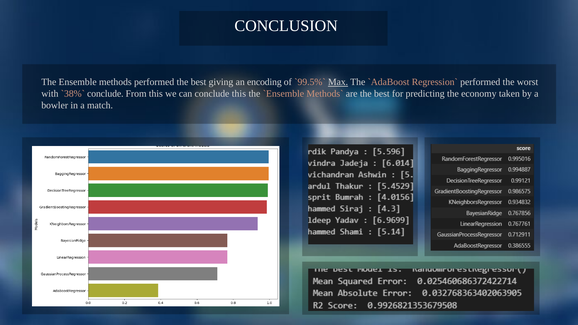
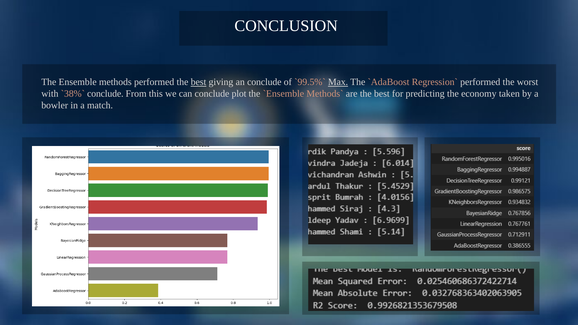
best at (199, 82) underline: none -> present
an encoding: encoding -> conclude
conclude this: this -> plot
